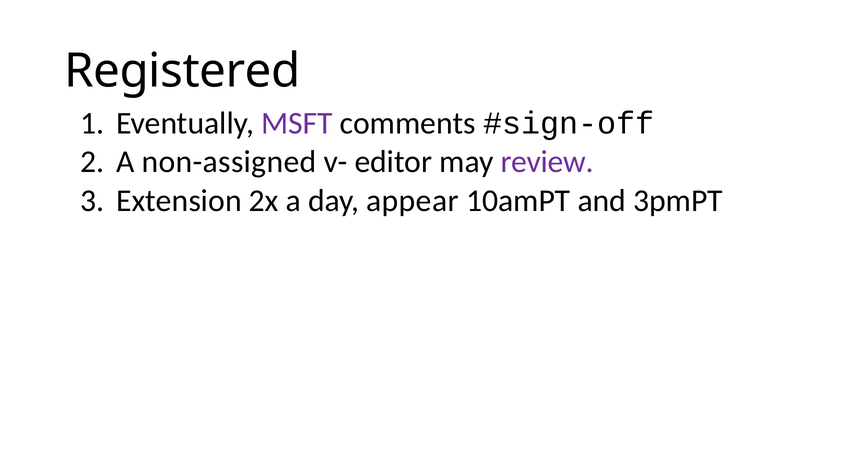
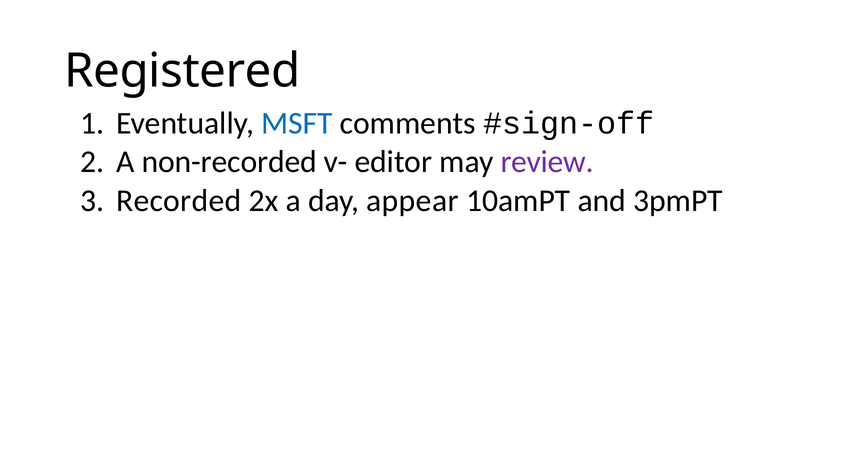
MSFT colour: purple -> blue
non-assigned: non-assigned -> non-recorded
Extension: Extension -> Recorded
